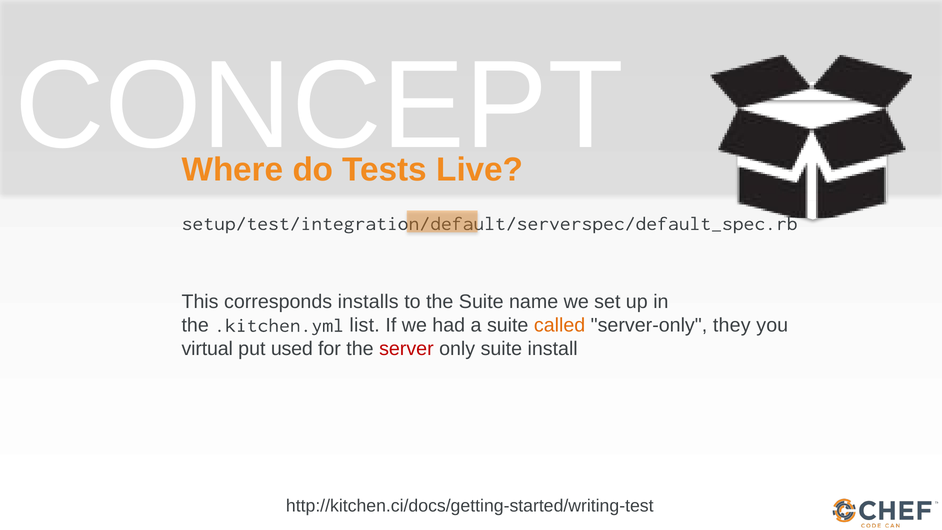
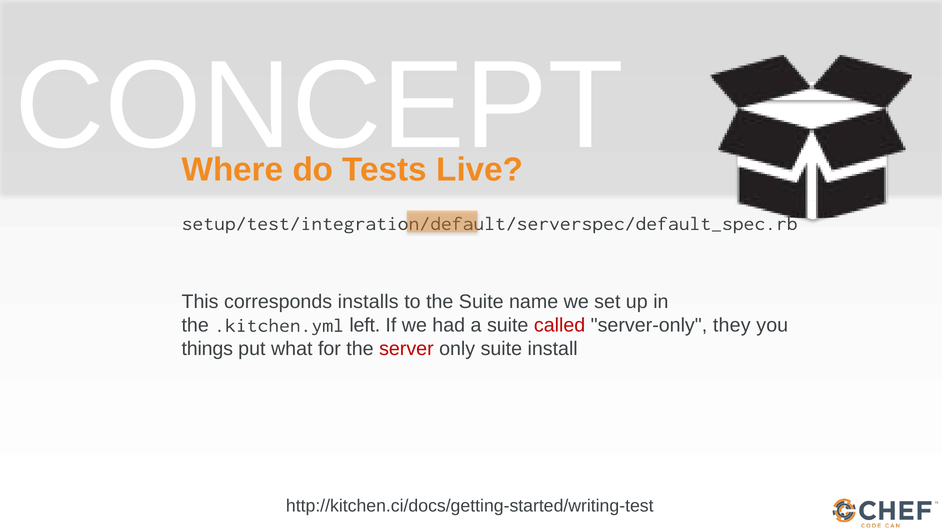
list: list -> left
called colour: orange -> red
virtual: virtual -> things
used: used -> what
